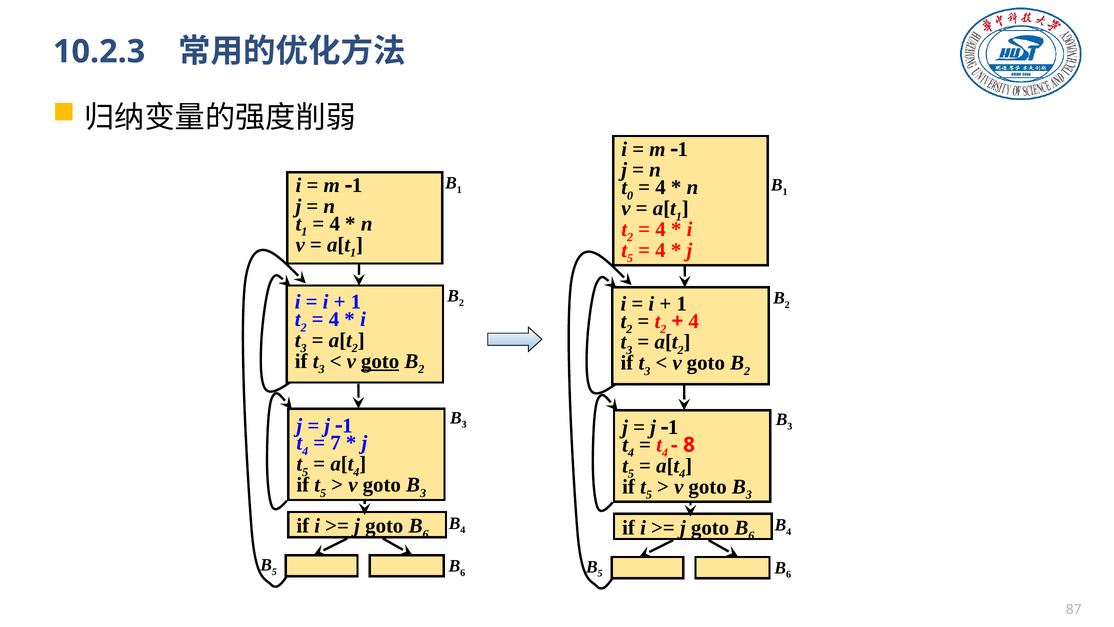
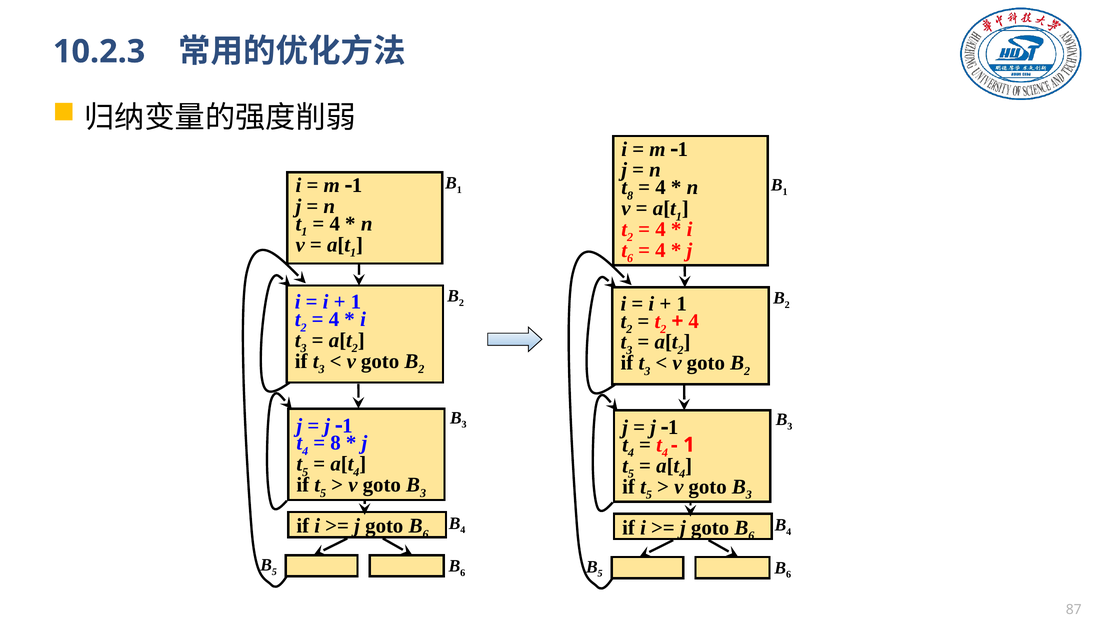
0 at (630, 196): 0 -> 8
5 at (630, 258): 5 -> 6
goto at (380, 361) underline: present -> none
7 at (335, 443): 7 -> 8
8 at (689, 445): 8 -> 1
